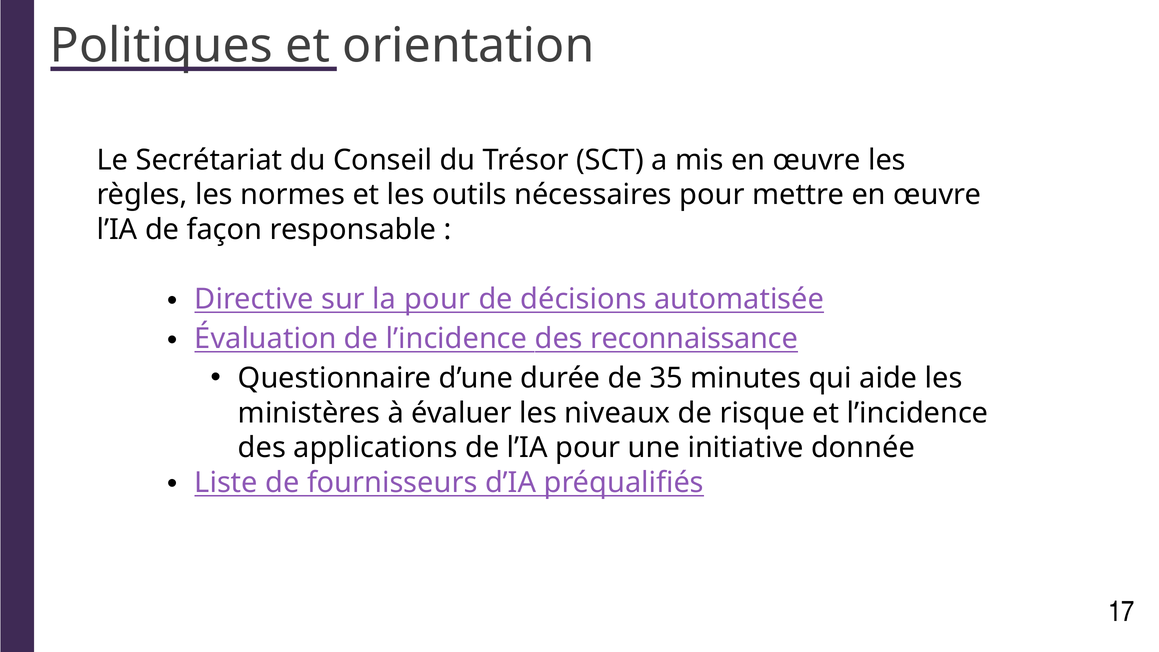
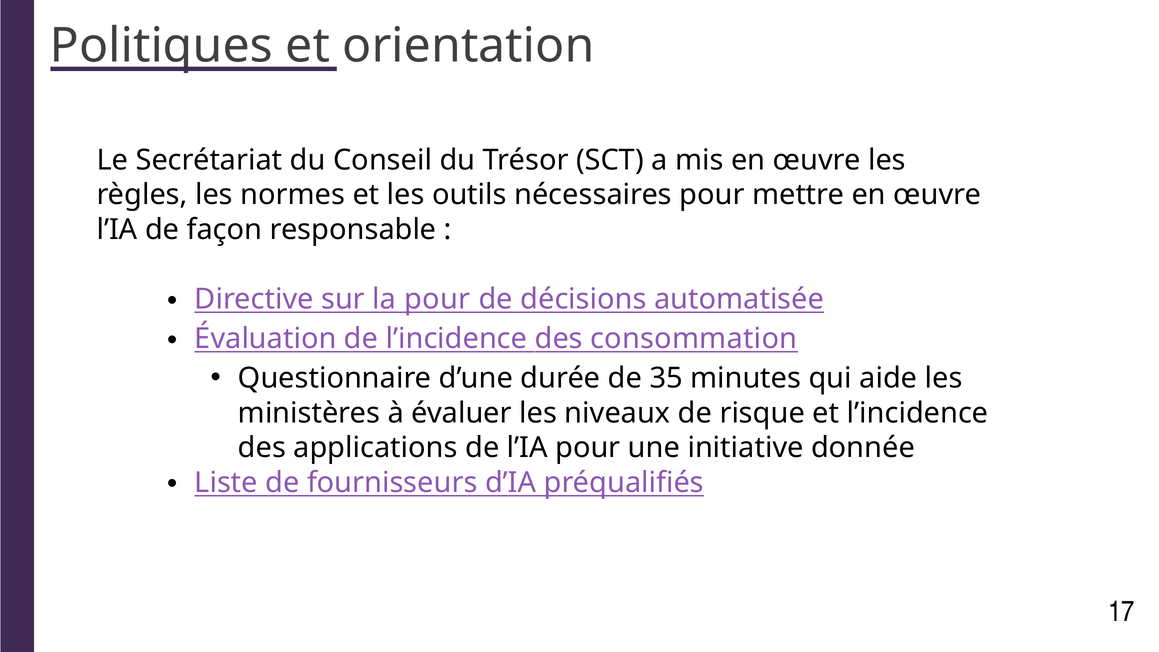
reconnaissance: reconnaissance -> consommation
